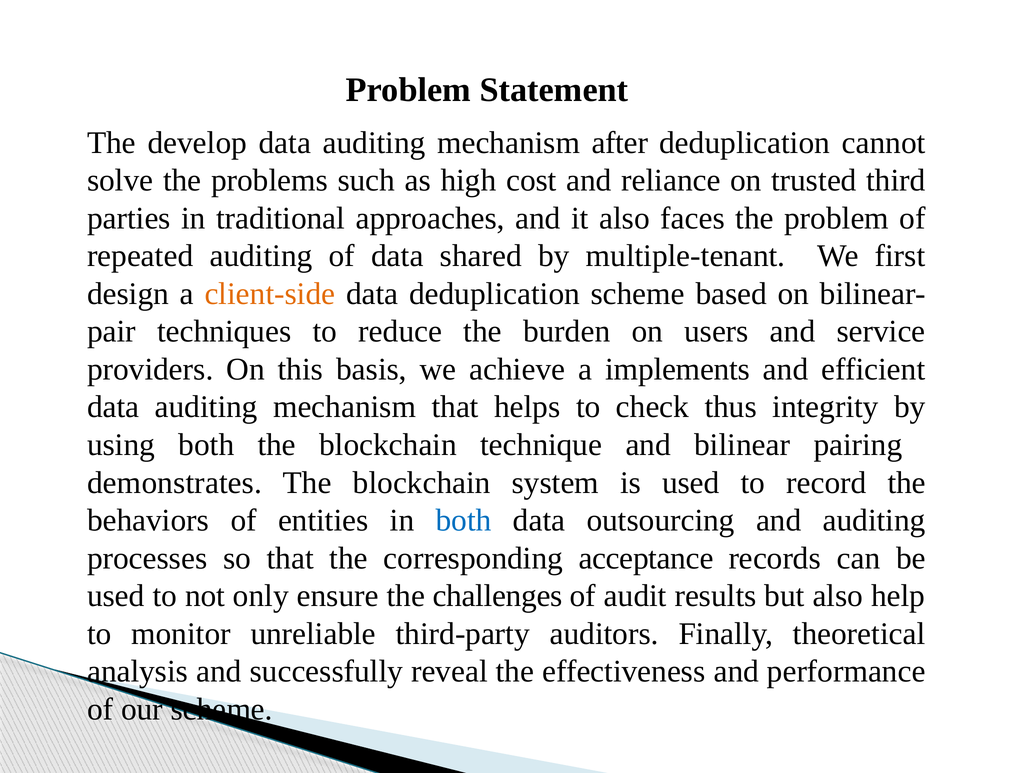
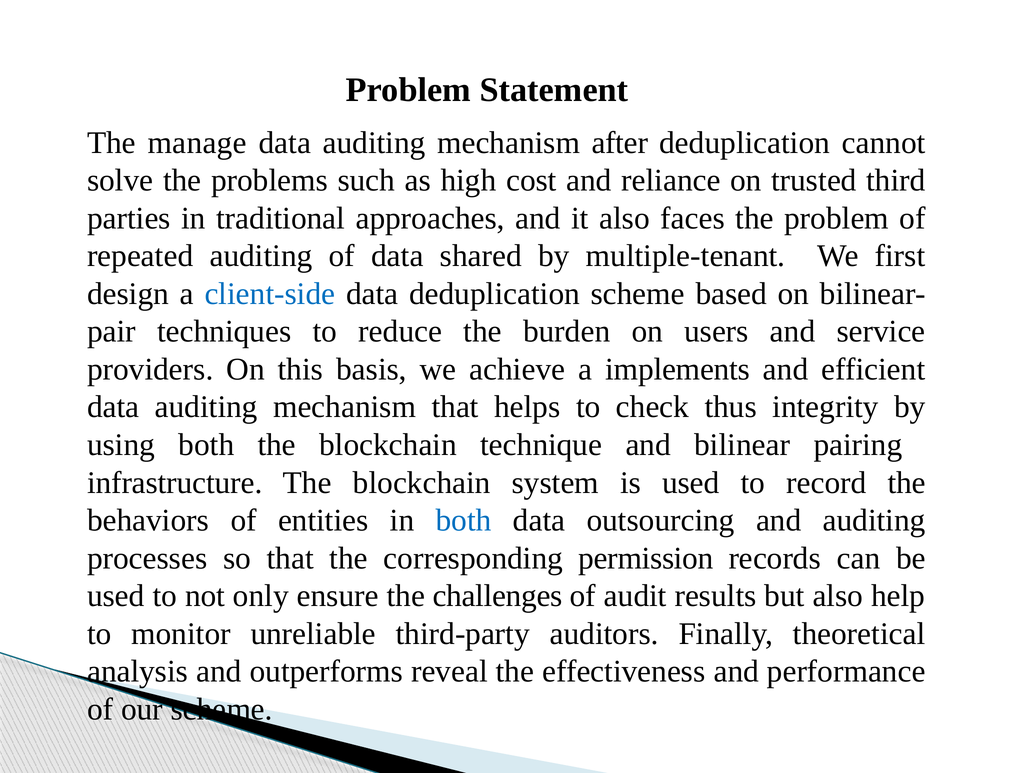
develop: develop -> manage
client-side colour: orange -> blue
demonstrates: demonstrates -> infrastructure
acceptance: acceptance -> permission
successfully: successfully -> outperforms
